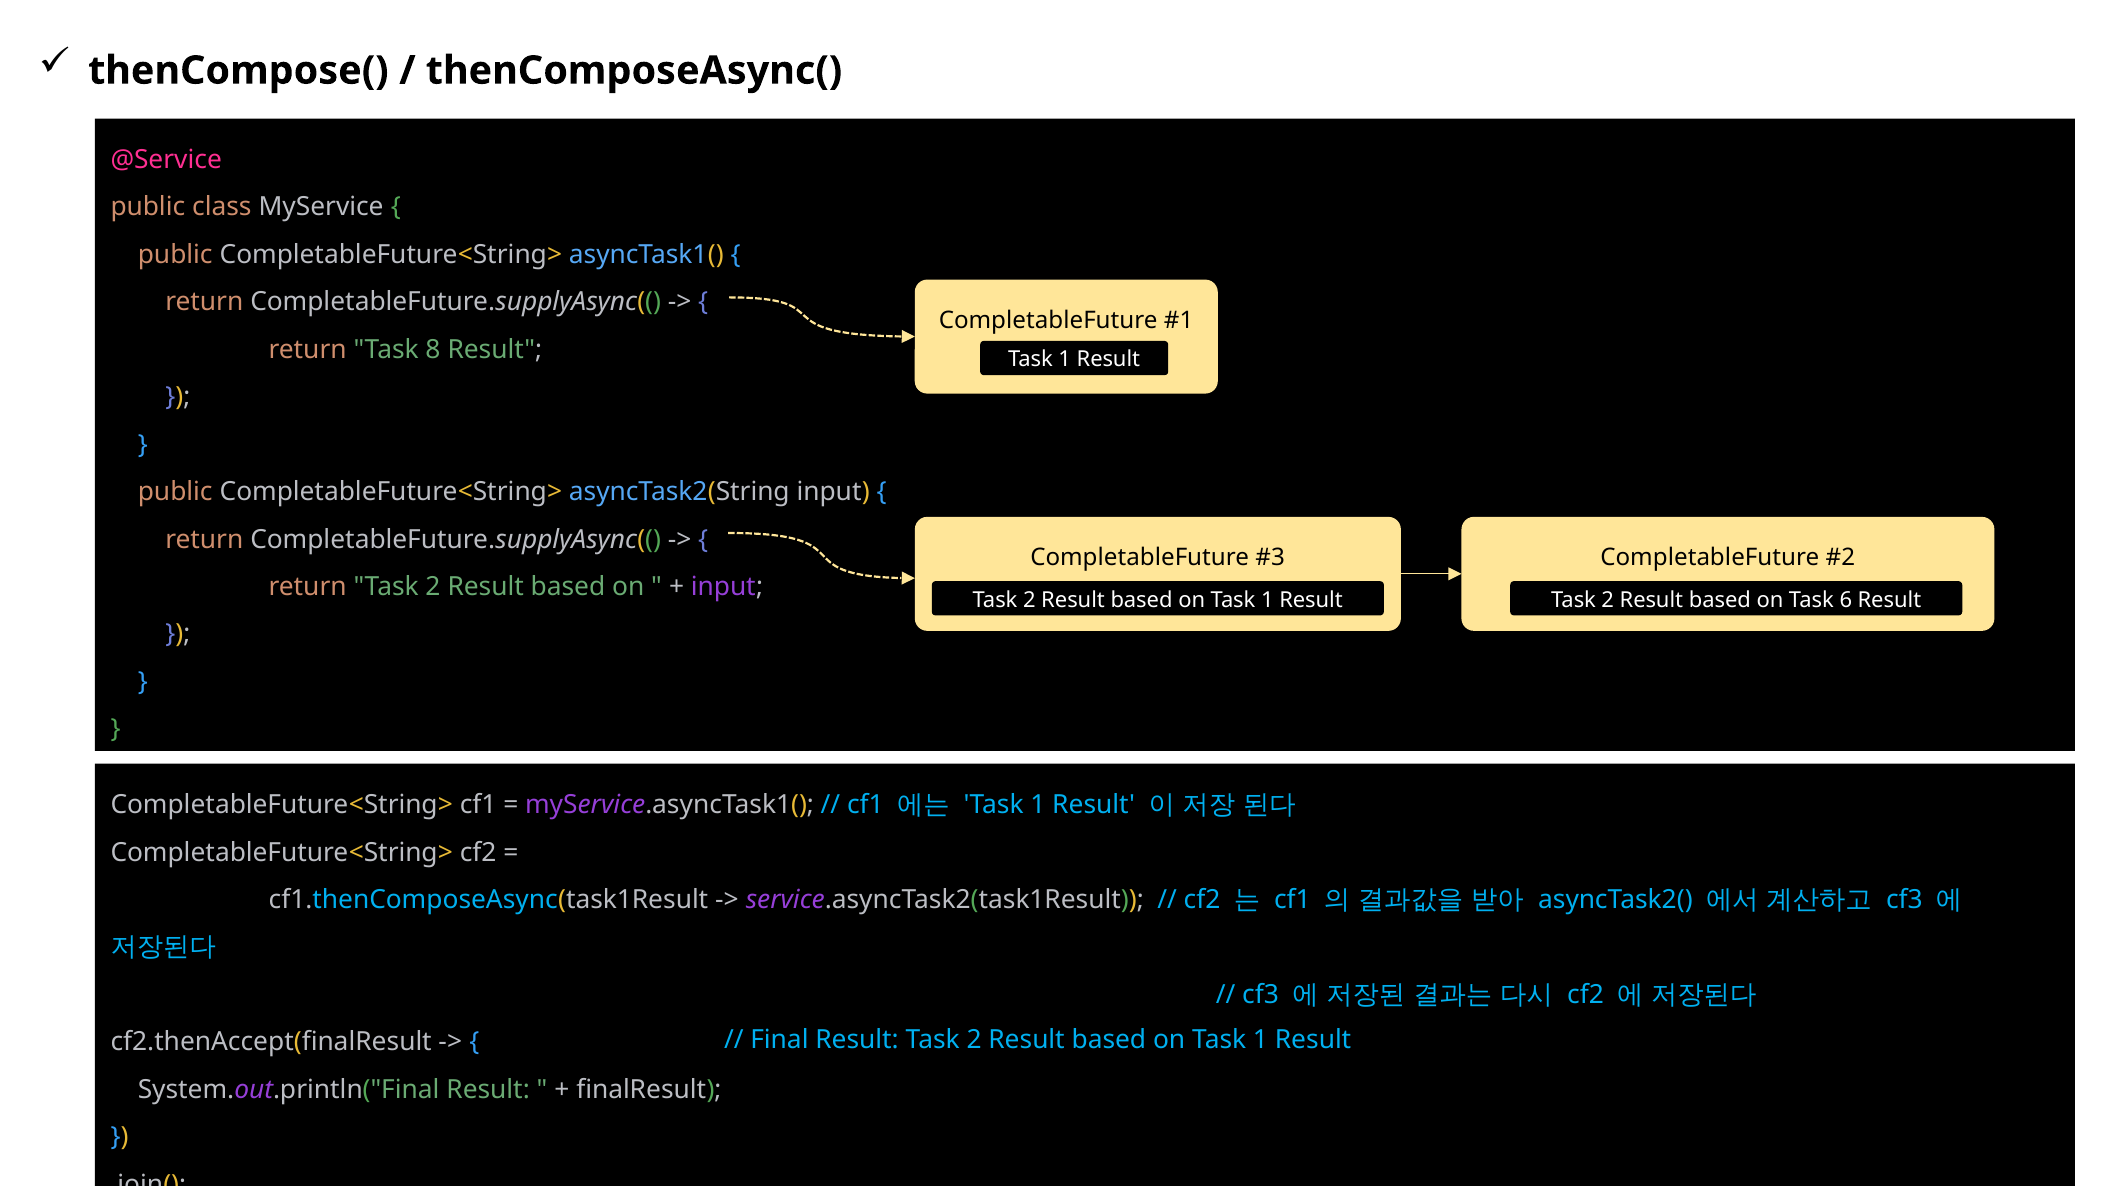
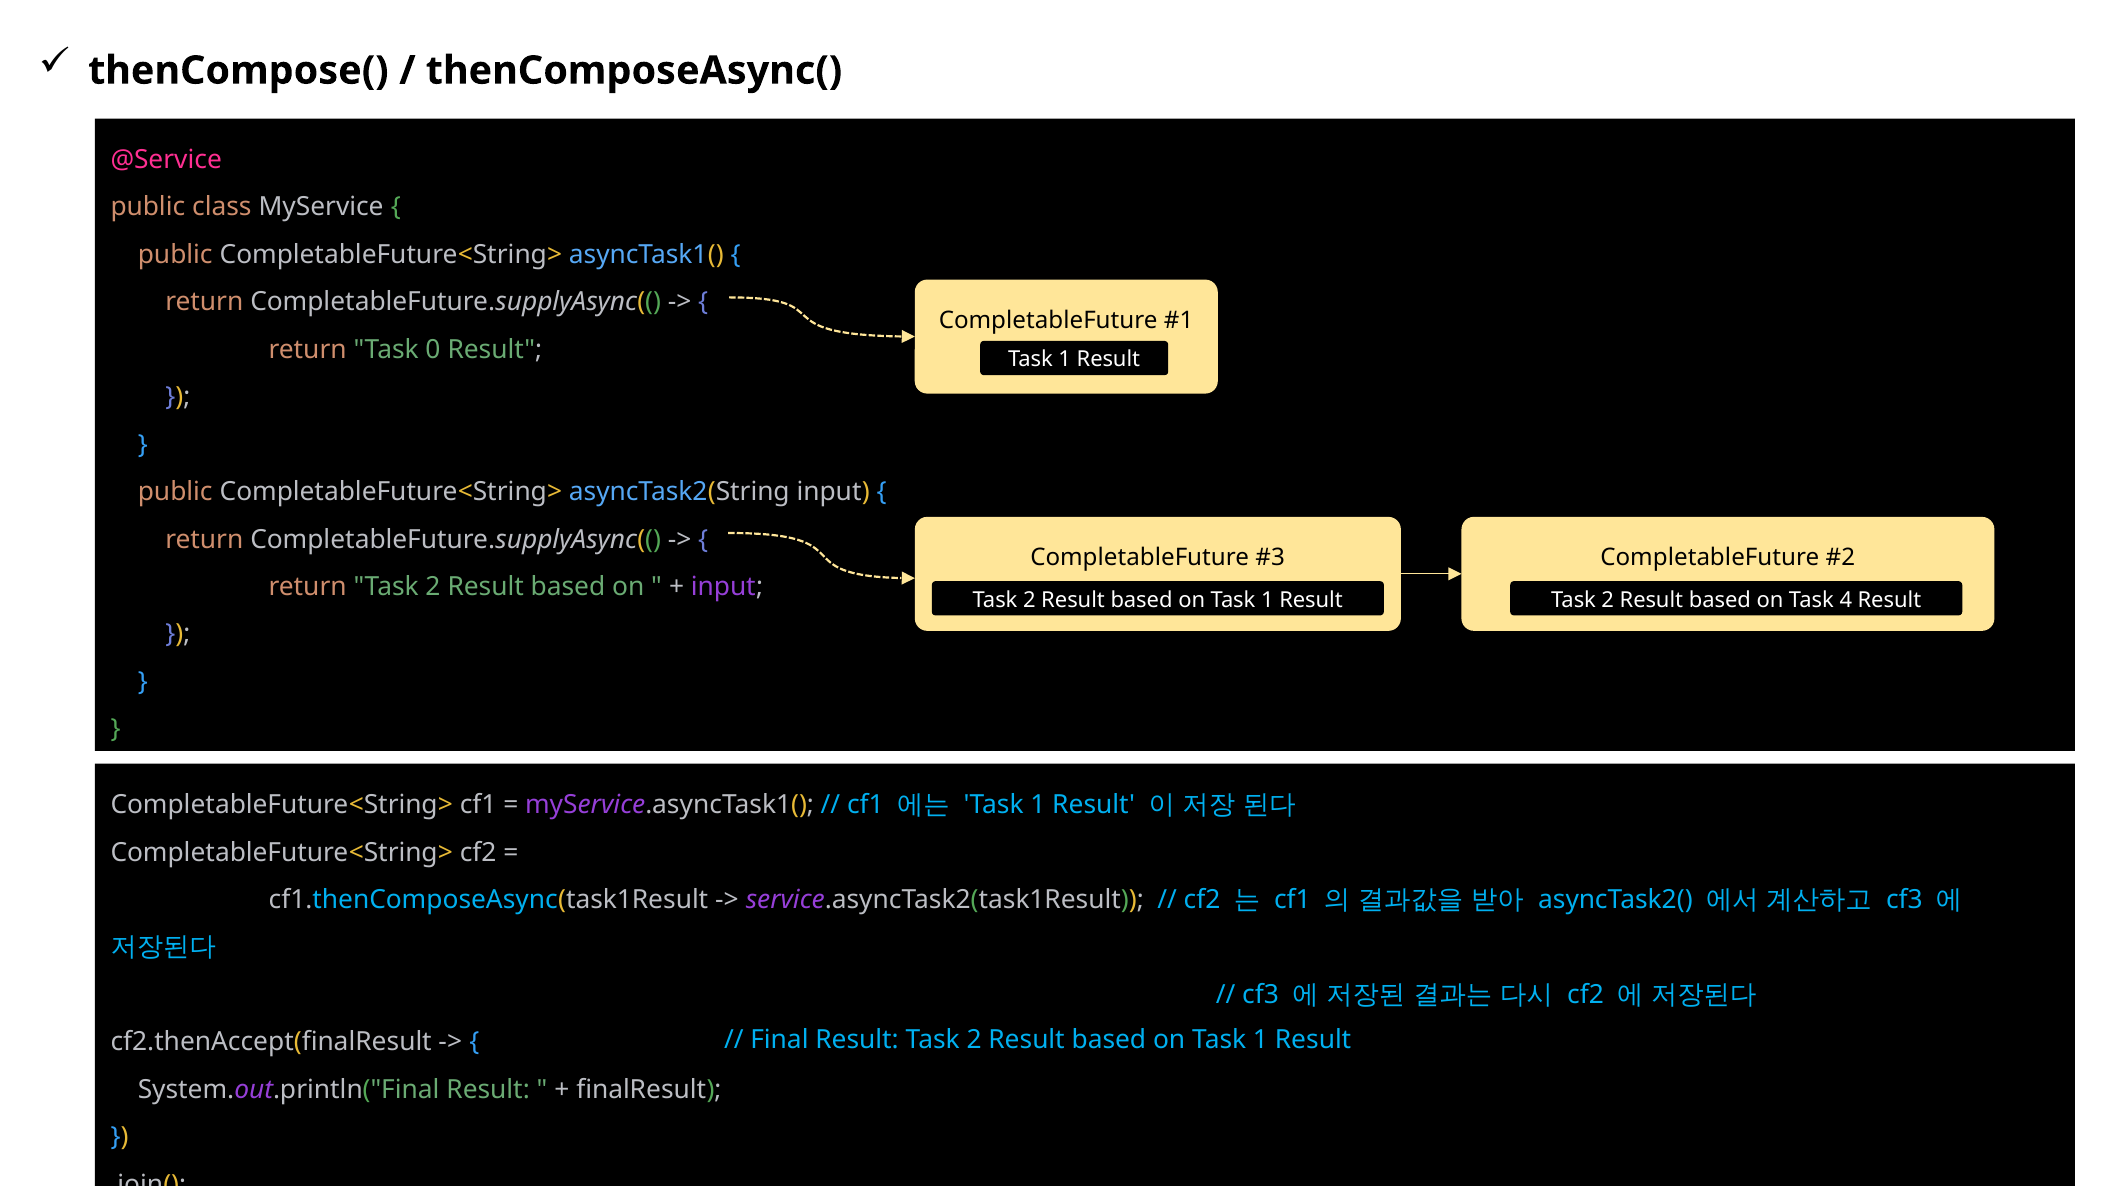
8: 8 -> 0
6: 6 -> 4
